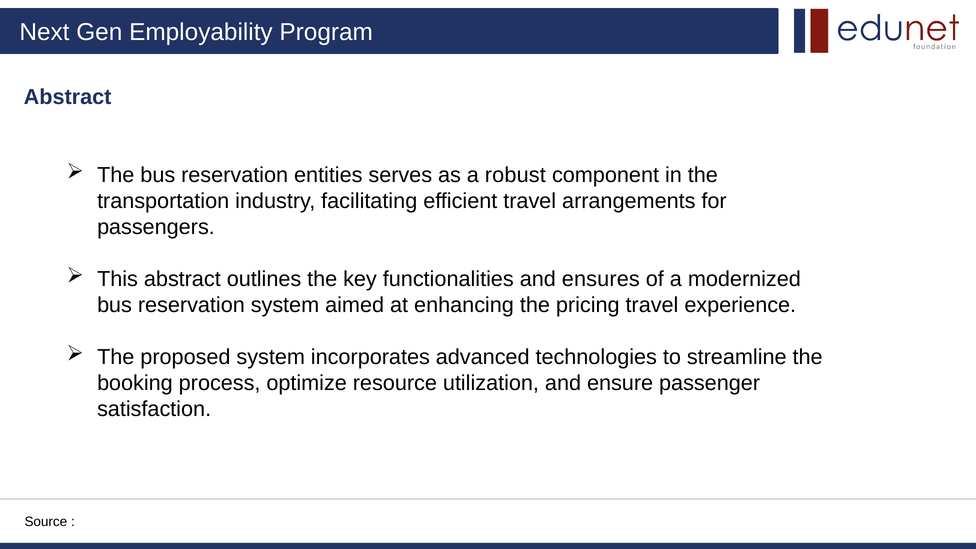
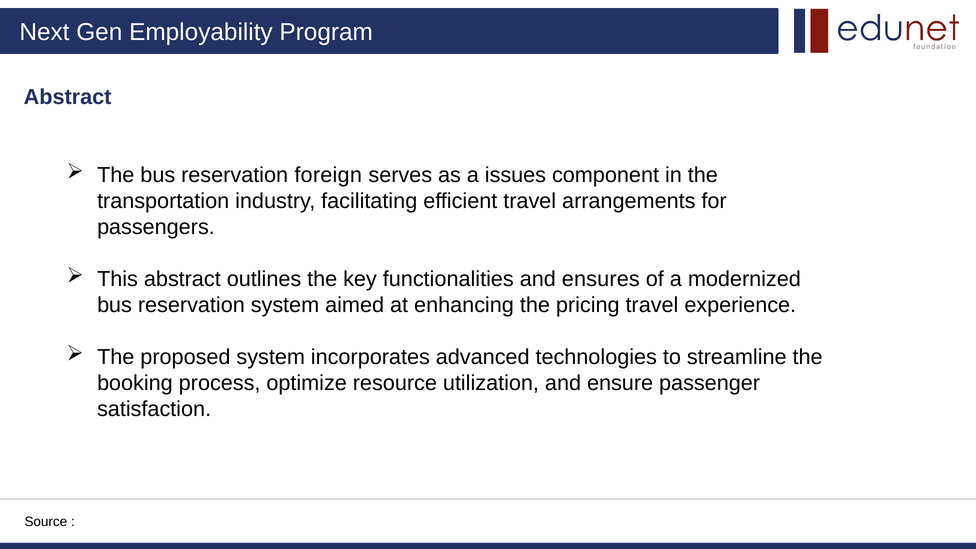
entities: entities -> foreign
robust: robust -> issues
